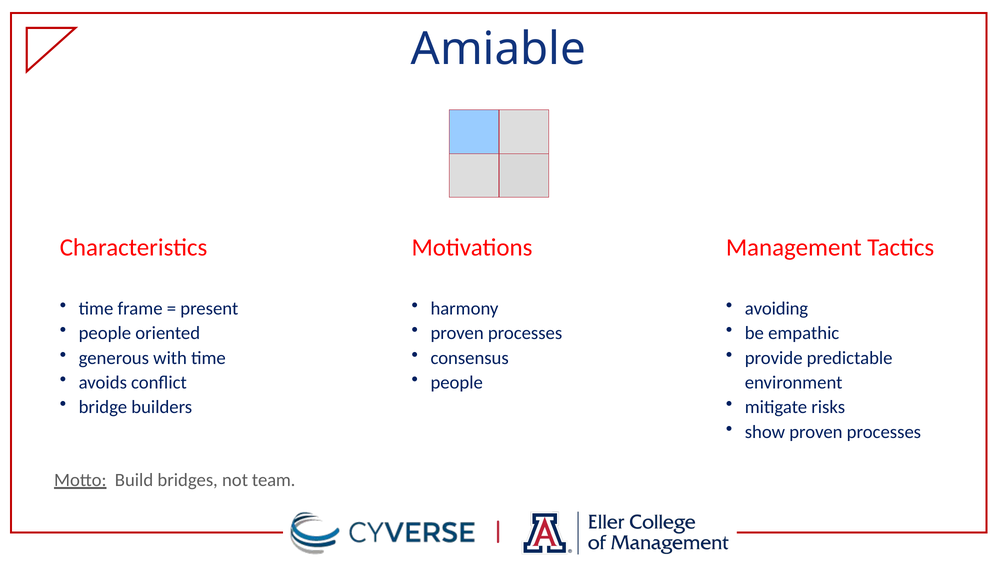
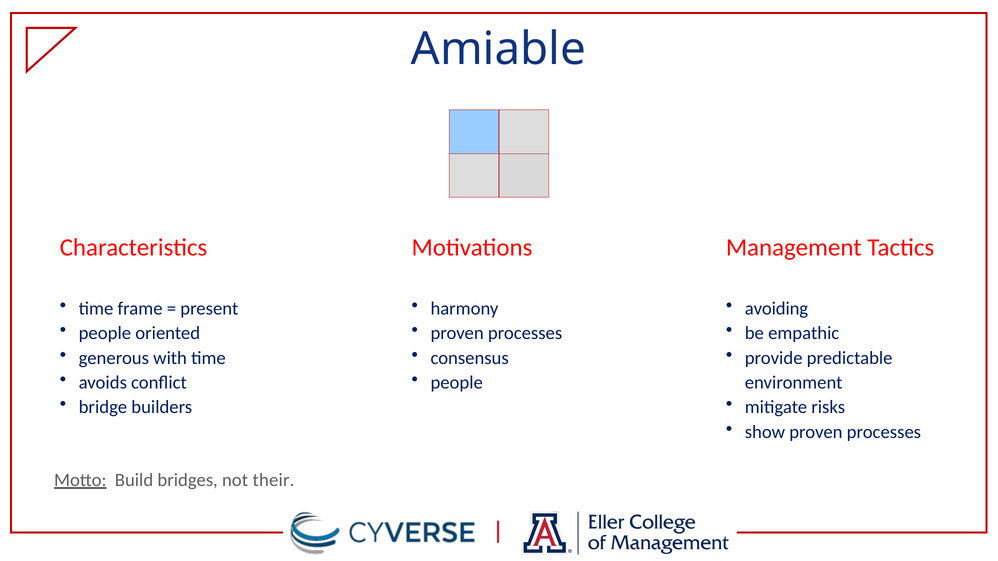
team: team -> their
